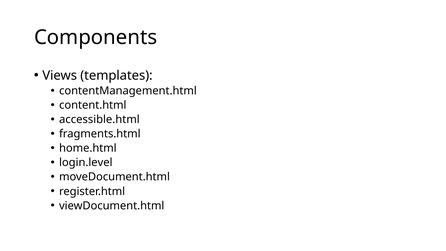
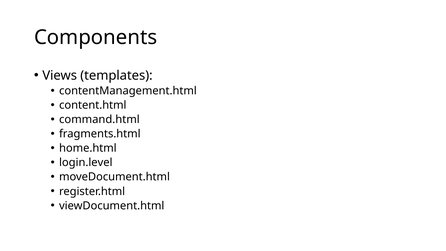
accessible.html: accessible.html -> command.html
